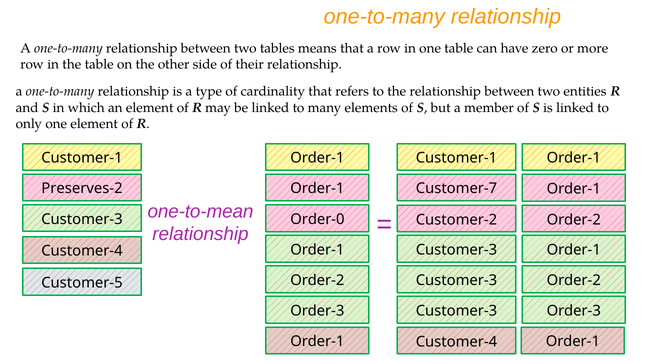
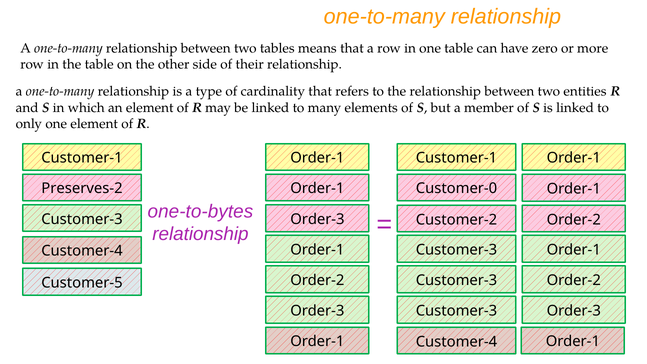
Customer-7: Customer-7 -> Customer-0
one-to-mean: one-to-mean -> one-to-bytes
Order-0 at (317, 219): Order-0 -> Order-3
